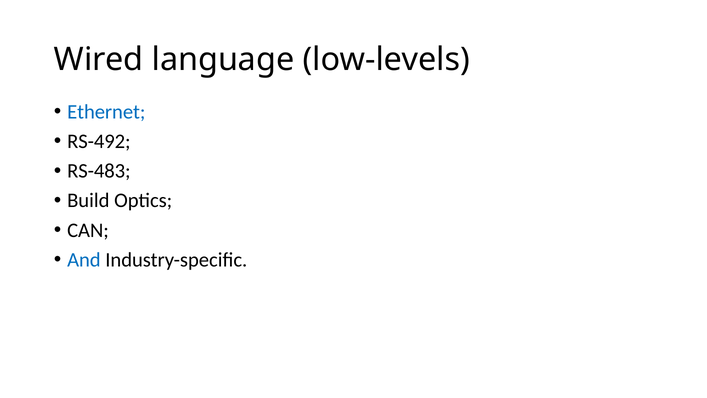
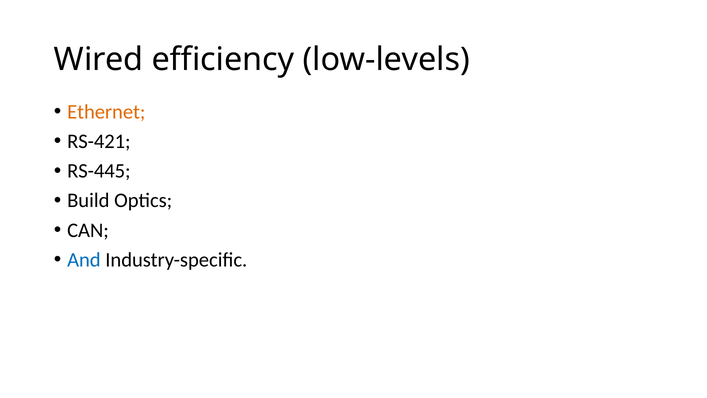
language: language -> efficiency
Ethernet colour: blue -> orange
RS-492: RS-492 -> RS-421
RS-483: RS-483 -> RS-445
